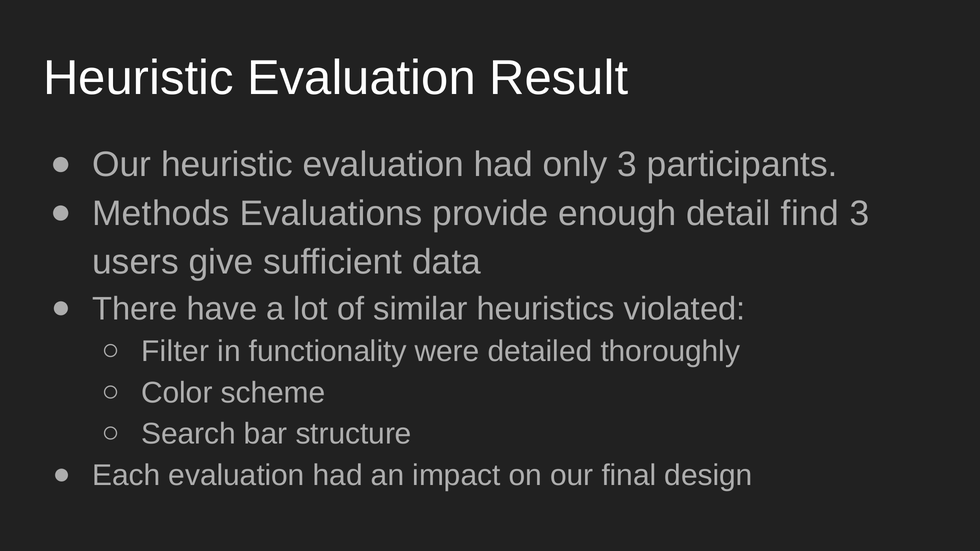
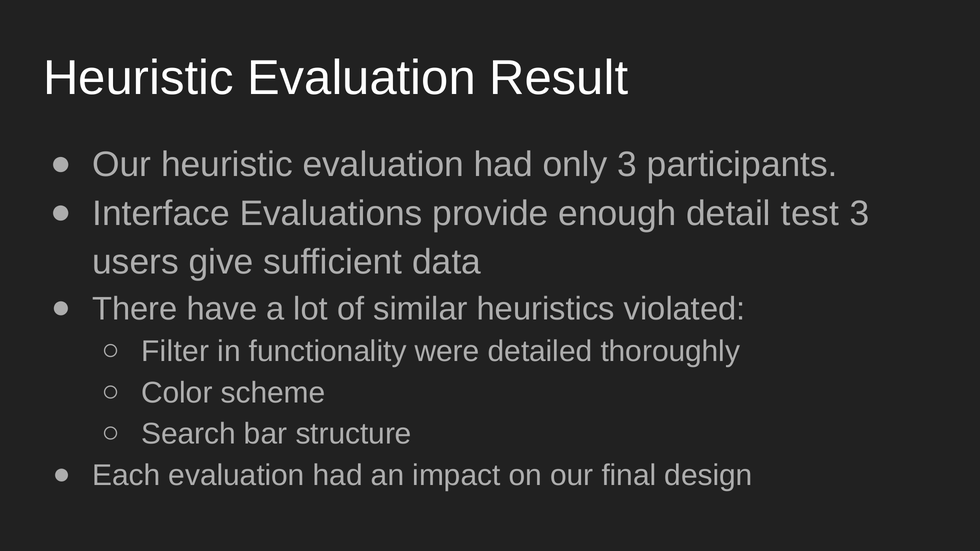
Methods: Methods -> Interface
find: find -> test
